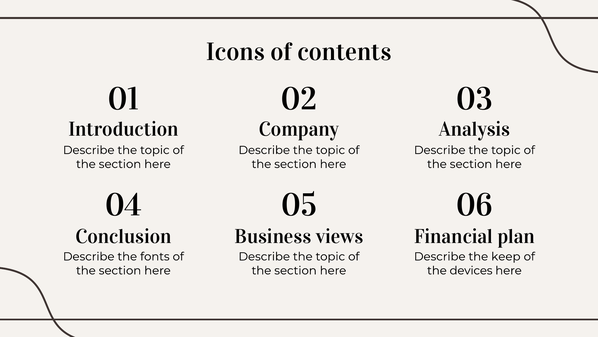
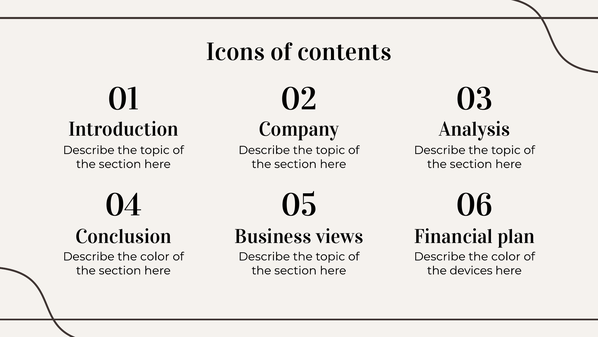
fonts at (155, 256): fonts -> color
keep at (506, 256): keep -> color
